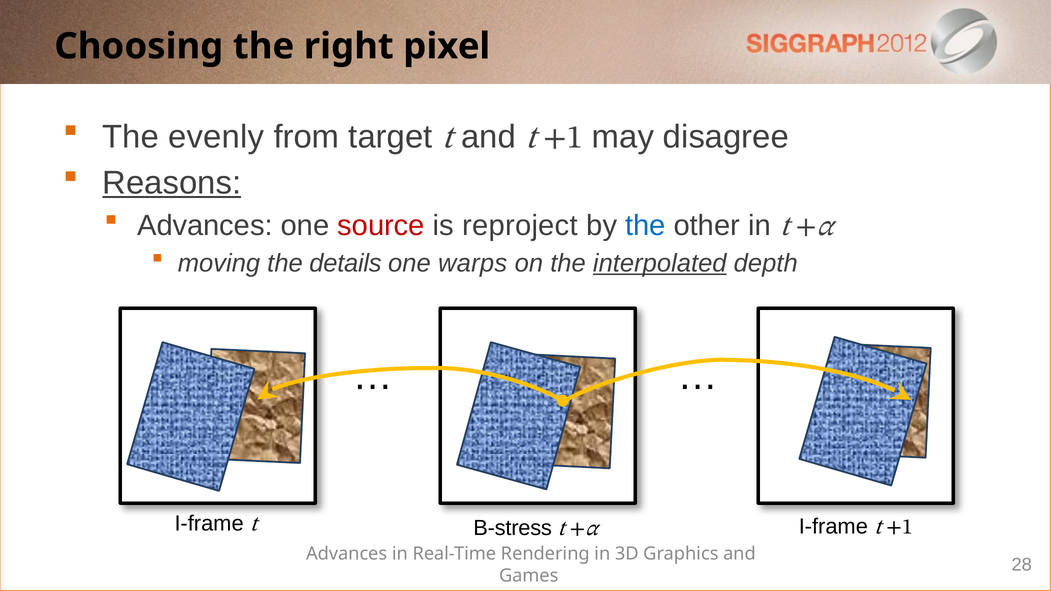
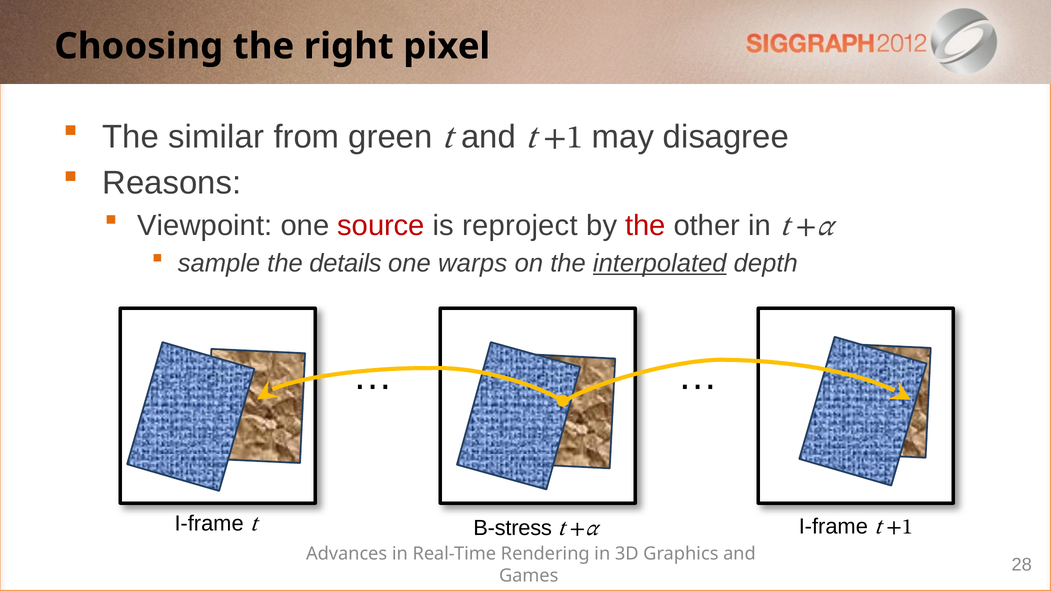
evenly: evenly -> similar
target: target -> green
Reasons underline: present -> none
Advances at (205, 226): Advances -> Viewpoint
the at (645, 226) colour: blue -> red
moving: moving -> sample
